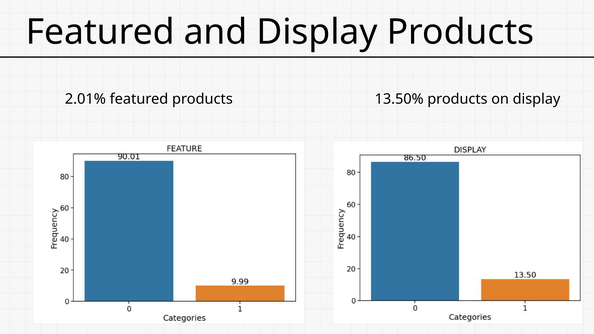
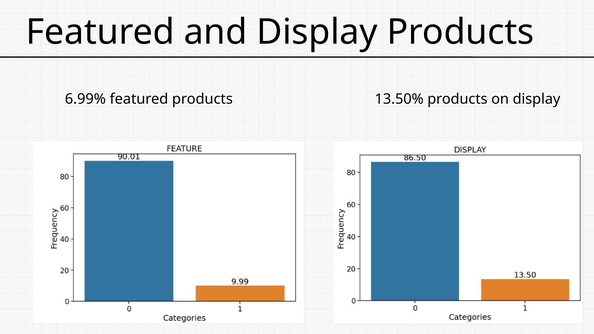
2.01%: 2.01% -> 6.99%
